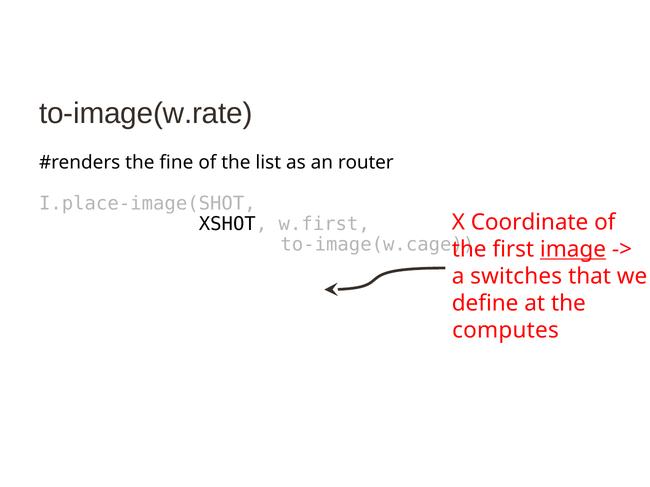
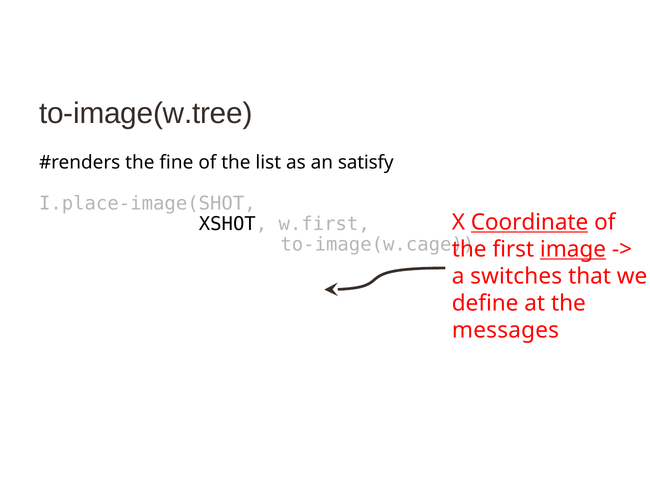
to-image(w.rate: to-image(w.rate -> to-image(w.tree
router: router -> satisfy
Coordinate underline: none -> present
computes: computes -> messages
